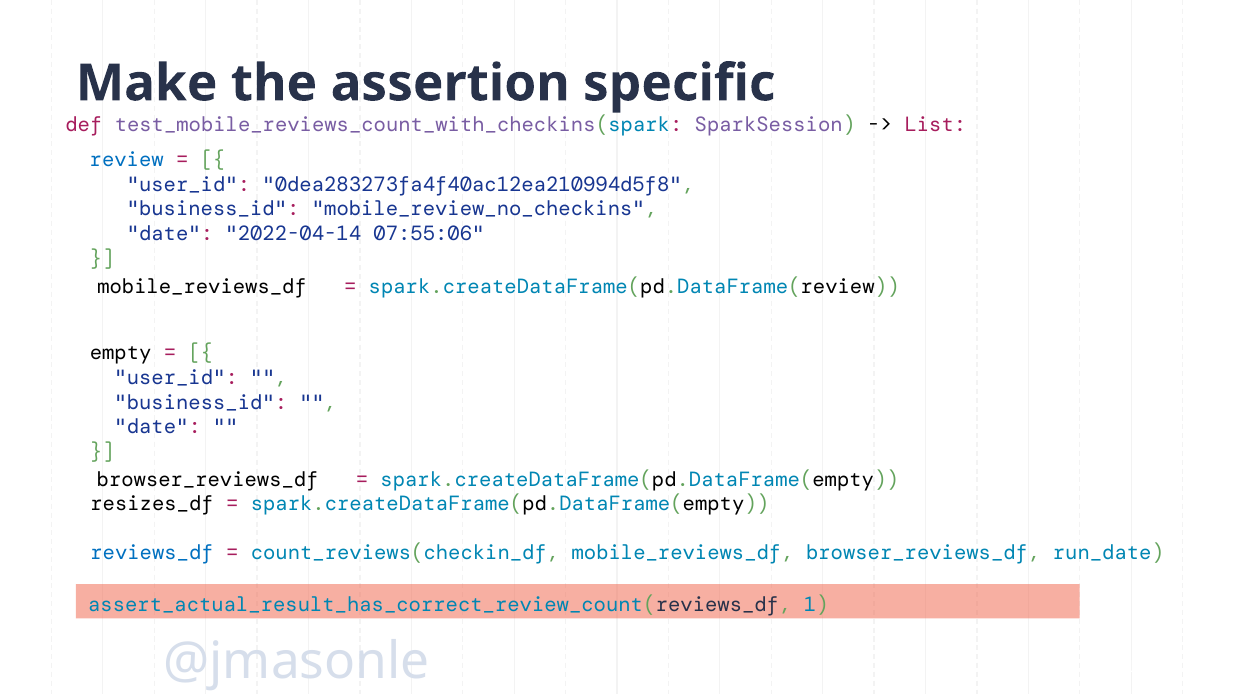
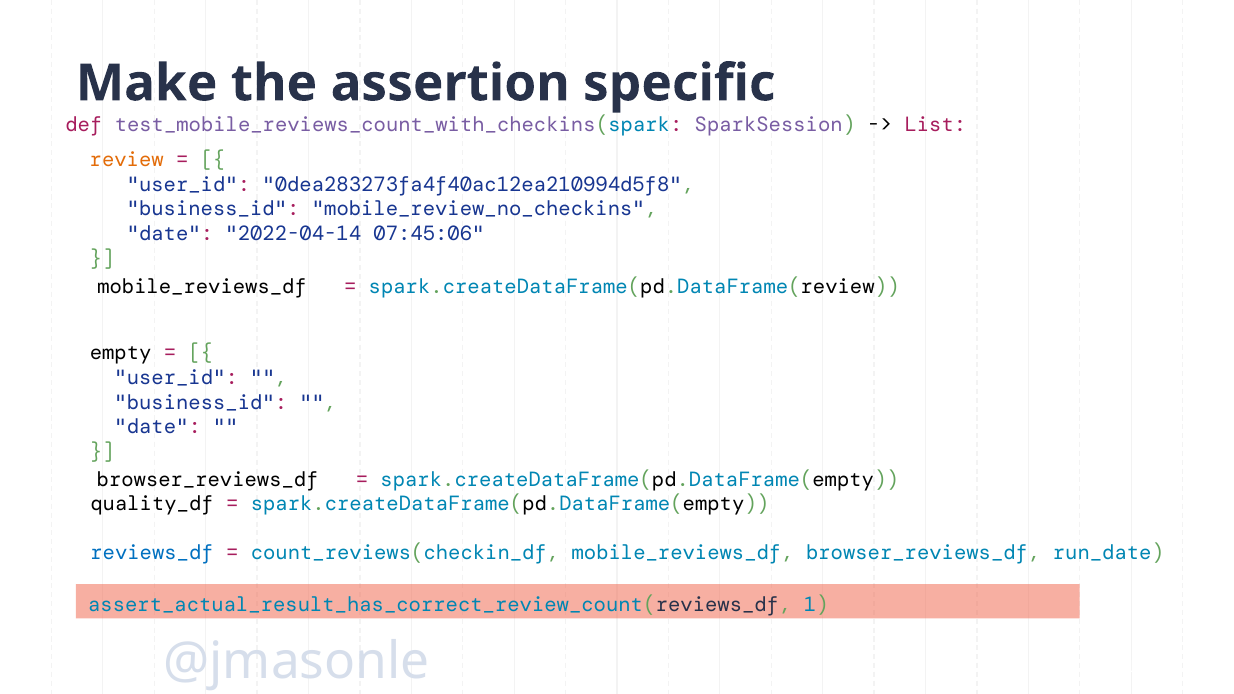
review colour: blue -> orange
07:55:06: 07:55:06 -> 07:45:06
resizes_df: resizes_df -> quality_df
